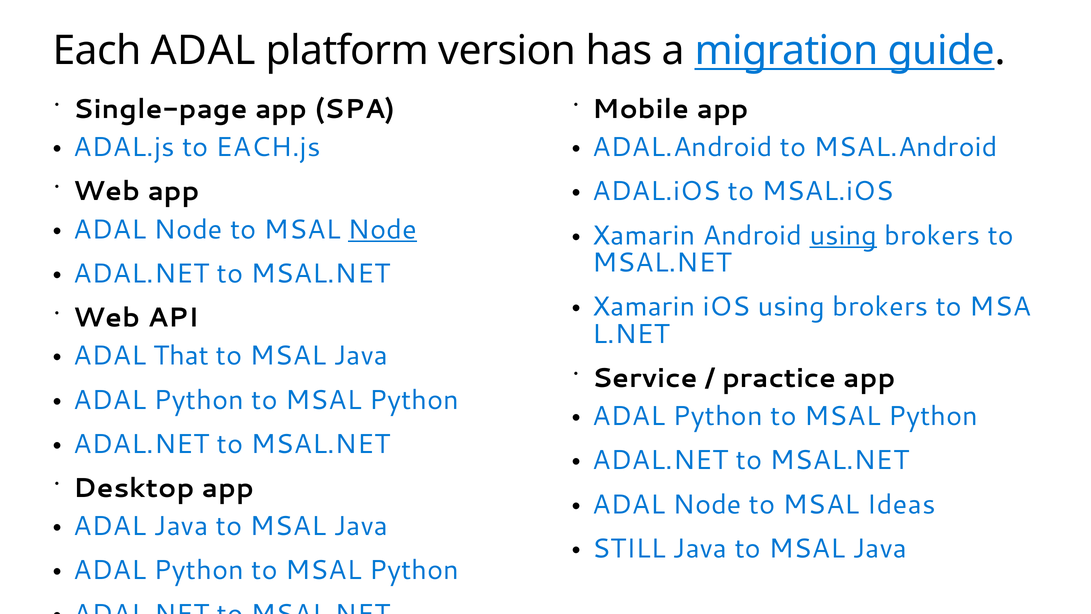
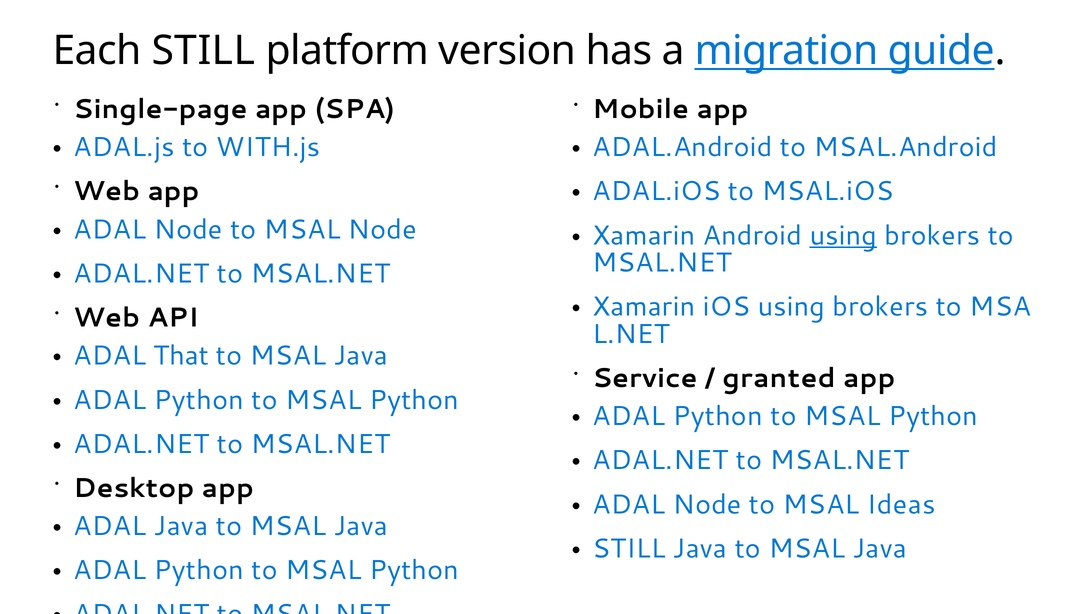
Each ADAL: ADAL -> STILL
EACH.js: EACH.js -> WITH.js
Node at (382, 230) underline: present -> none
practice: practice -> granted
